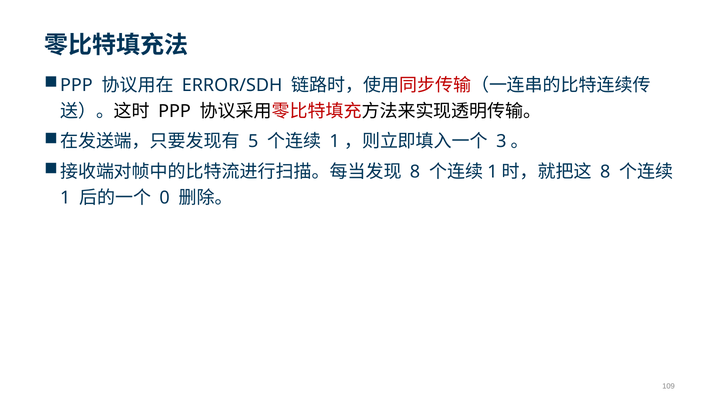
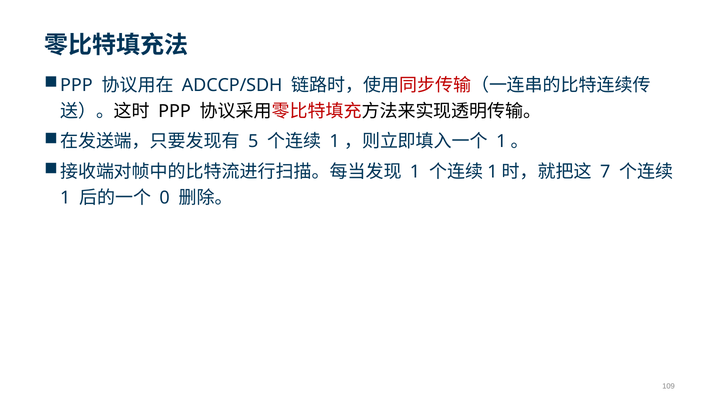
ERROR/SDH: ERROR/SDH -> ADCCP/SDH
3 at (501, 142): 3 -> 1
8 at (415, 172): 8 -> 1
8 at (605, 172): 8 -> 7
